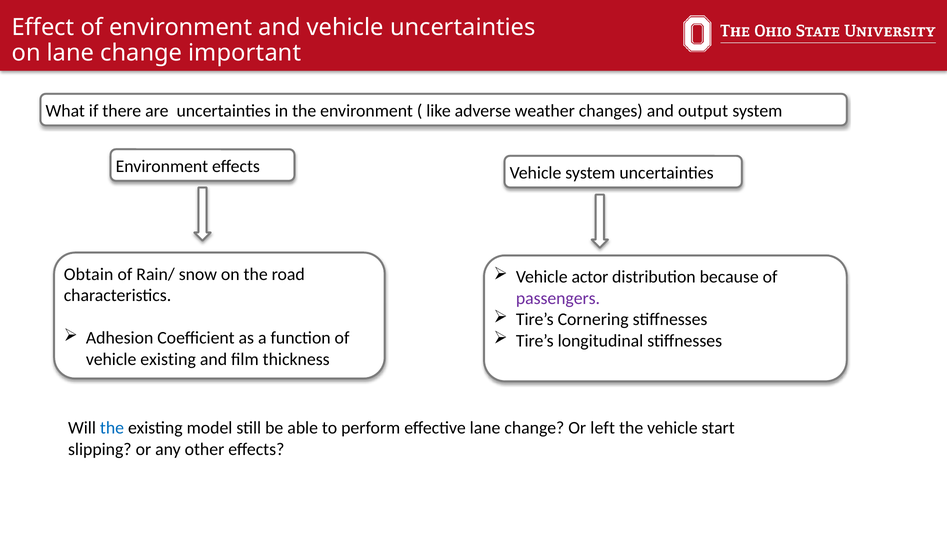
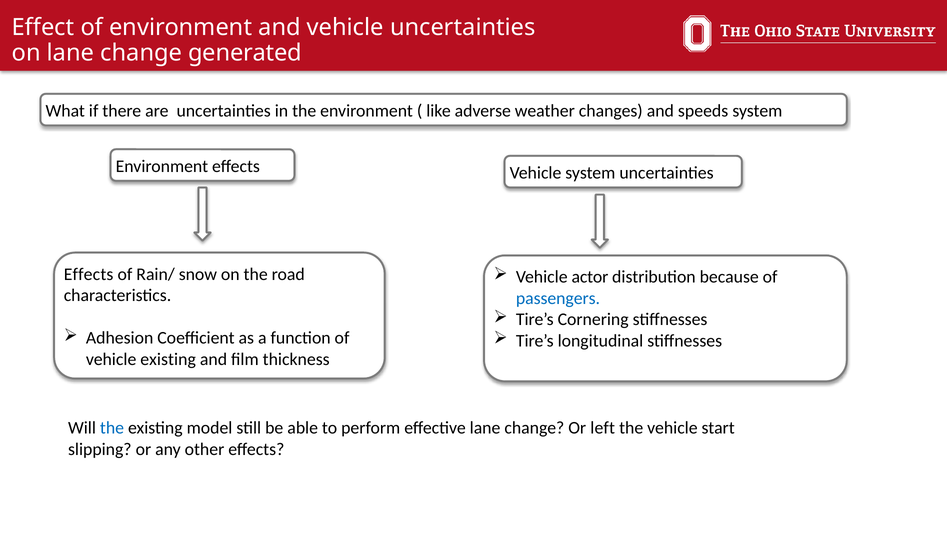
important: important -> generated
output: output -> speeds
Obtain at (89, 274): Obtain -> Effects
passengers colour: purple -> blue
